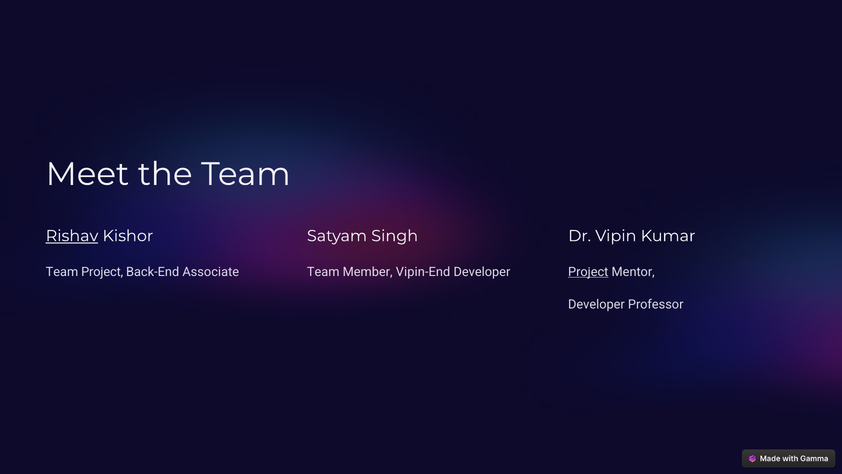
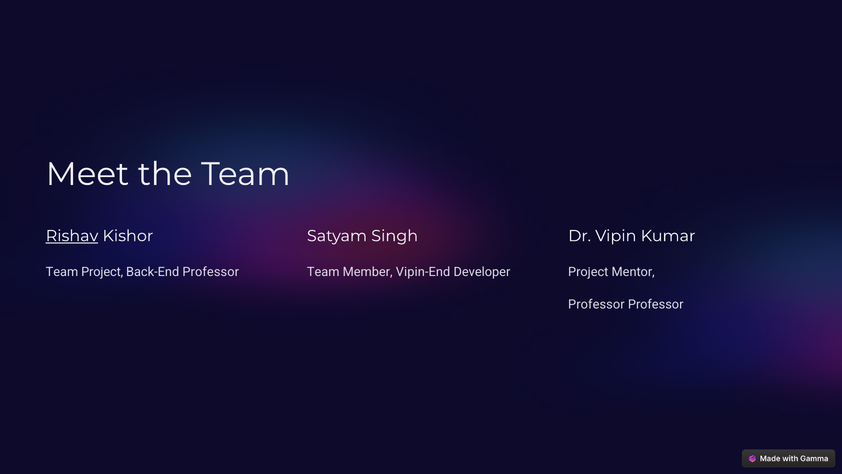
Back-End Associate: Associate -> Professor
Project at (588, 272) underline: present -> none
Developer at (596, 304): Developer -> Professor
